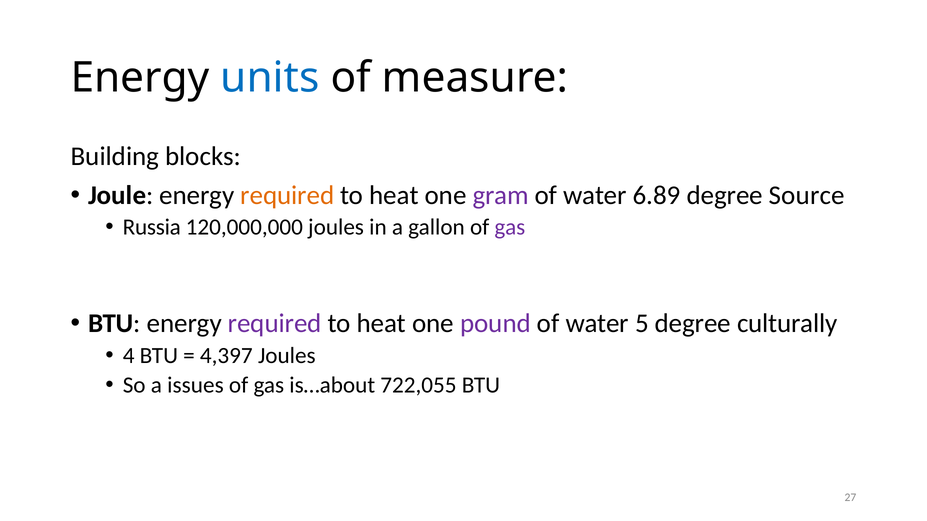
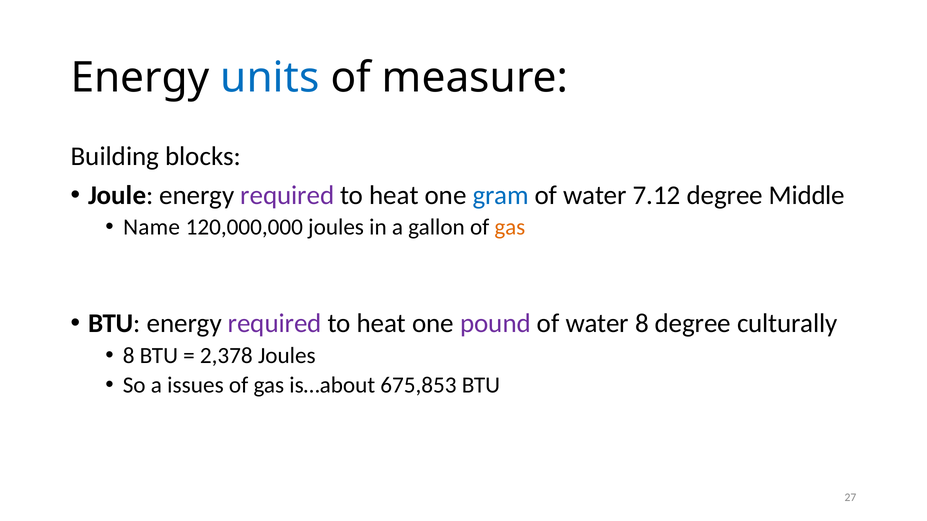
required at (287, 195) colour: orange -> purple
gram colour: purple -> blue
6.89: 6.89 -> 7.12
Source: Source -> Middle
Russia: Russia -> Name
gas at (510, 227) colour: purple -> orange
water 5: 5 -> 8
4 at (129, 356): 4 -> 8
4,397: 4,397 -> 2,378
722,055: 722,055 -> 675,853
